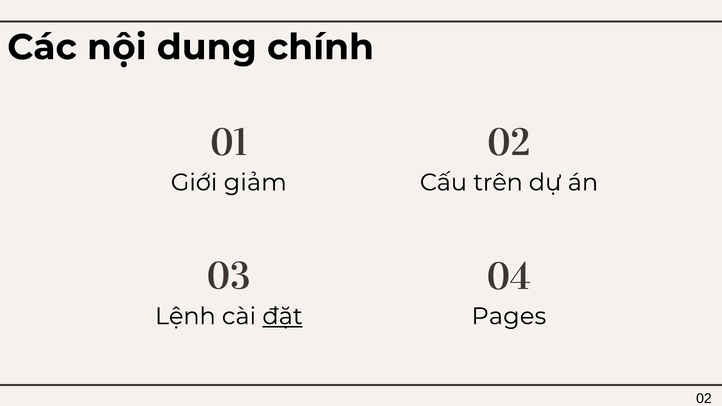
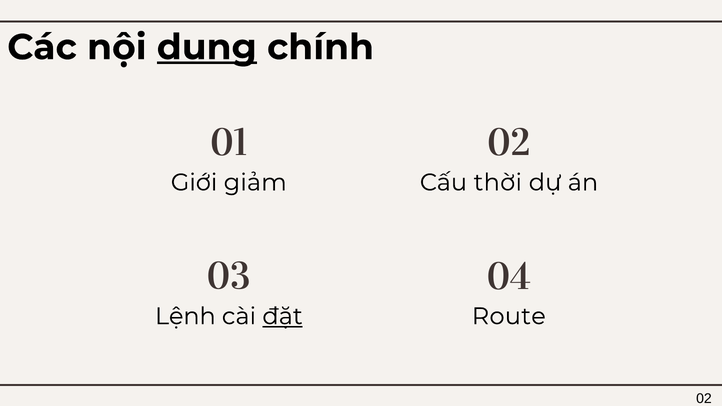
dung underline: none -> present
trên: trên -> thời
Pages: Pages -> Route
